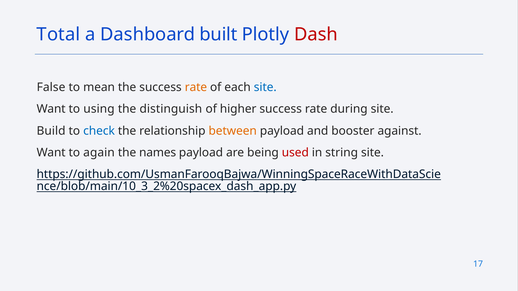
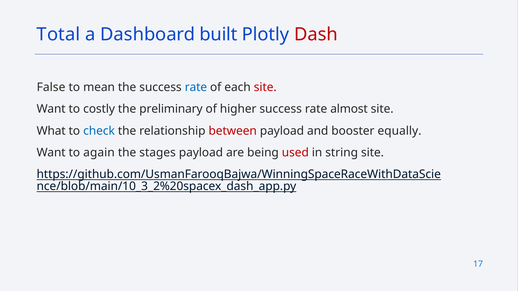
rate at (196, 87) colour: orange -> blue
site at (265, 87) colour: blue -> red
using: using -> costly
distinguish: distinguish -> preliminary
during: during -> almost
Build: Build -> What
between colour: orange -> red
against: against -> equally
names: names -> stages
